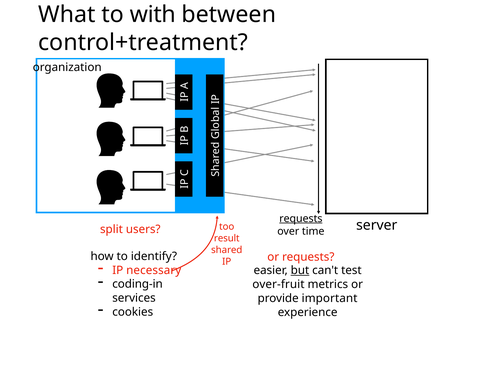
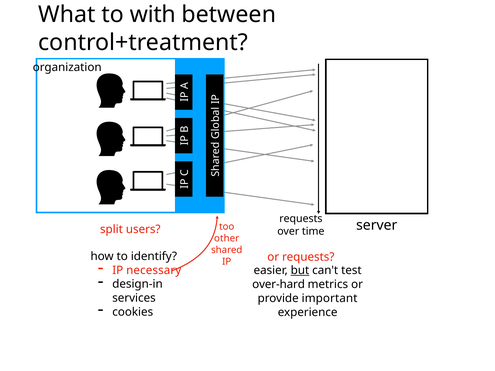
requests at (301, 219) underline: present -> none
result: result -> other
coding-in: coding-in -> design-in
over-fruit: over-fruit -> over-hard
